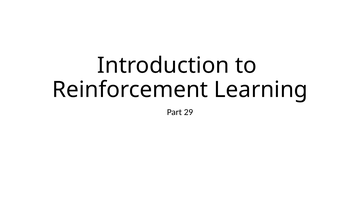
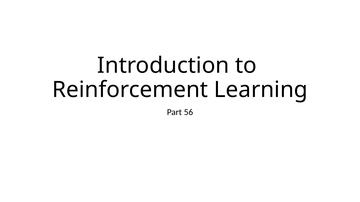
29: 29 -> 56
